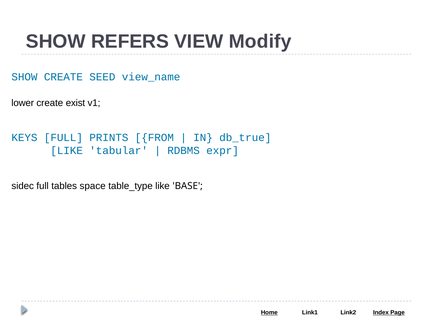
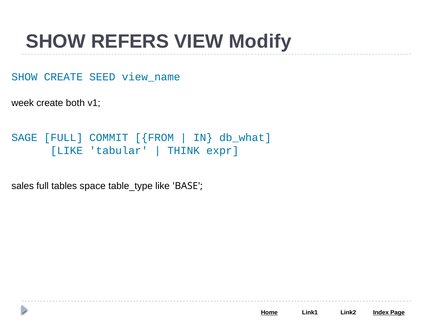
lower: lower -> week
exist: exist -> both
KEYS: KEYS -> SAGE
PRINTS: PRINTS -> COMMIT
db_true: db_true -> db_what
RDBMS: RDBMS -> THINK
sidec: sidec -> sales
